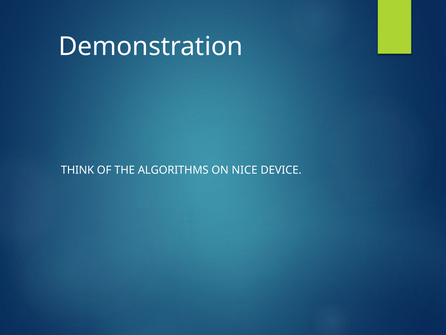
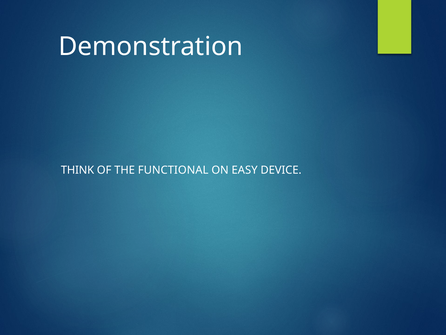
ALGORITHMS: ALGORITHMS -> FUNCTIONAL
NICE: NICE -> EASY
